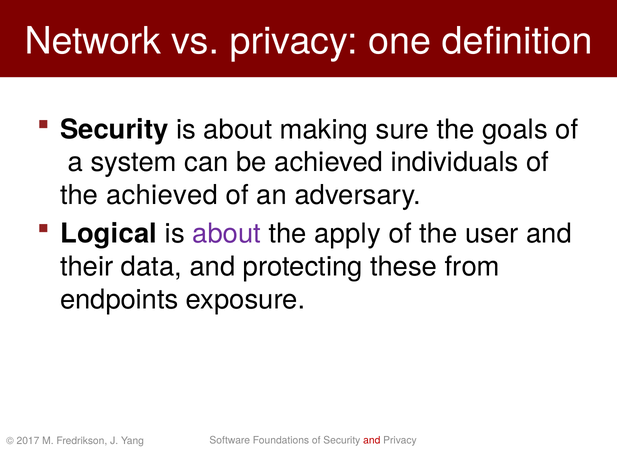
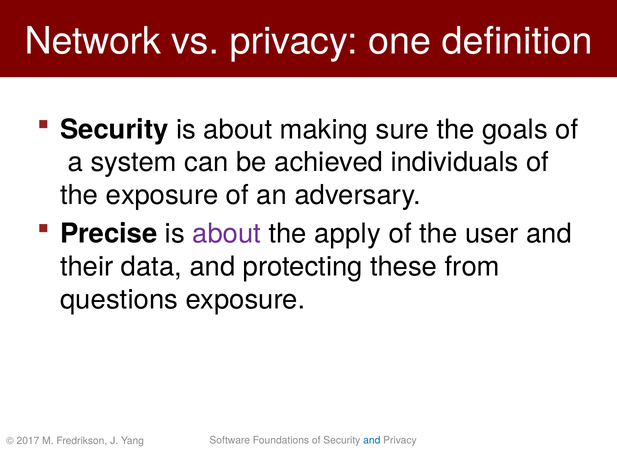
the achieved: achieved -> exposure
Logical: Logical -> Precise
endpoints: endpoints -> questions
and at (372, 440) colour: red -> blue
